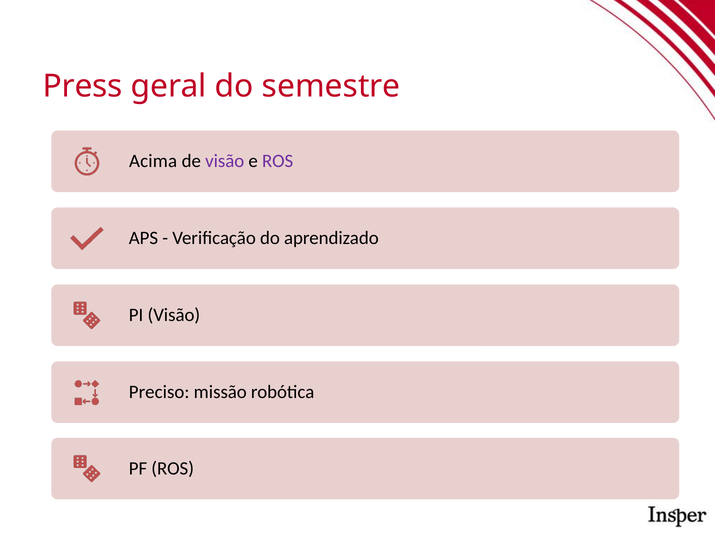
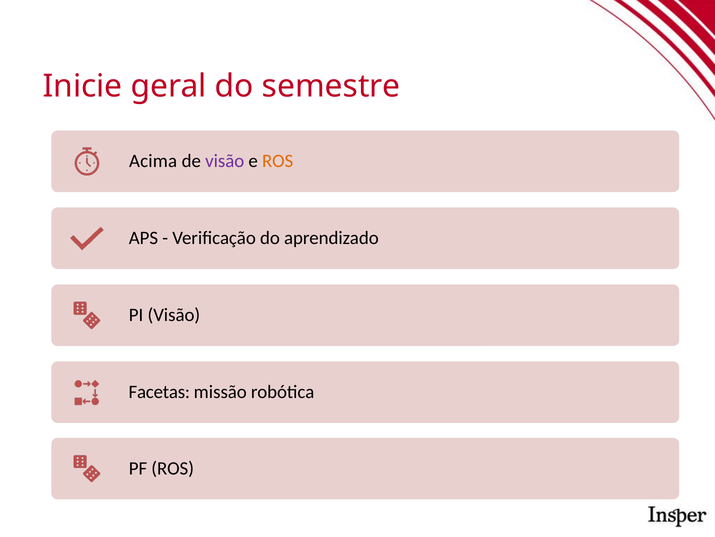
Press: Press -> Inicie
ROS at (278, 161) colour: purple -> orange
Preciso: Preciso -> Facetas
